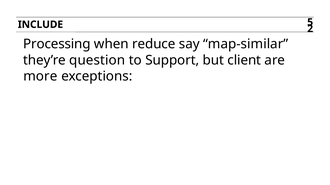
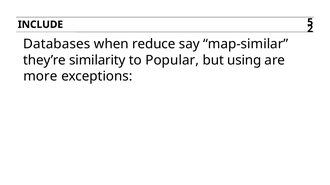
Processing: Processing -> Databases
question: question -> similarity
Support: Support -> Popular
client: client -> using
